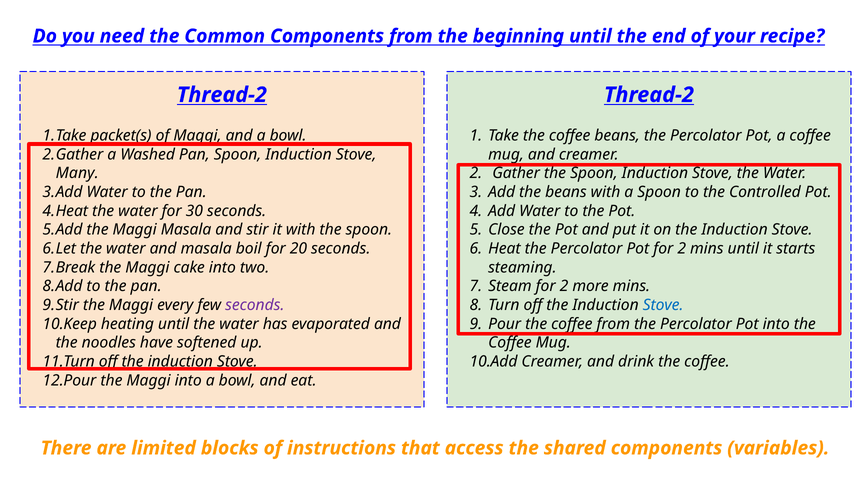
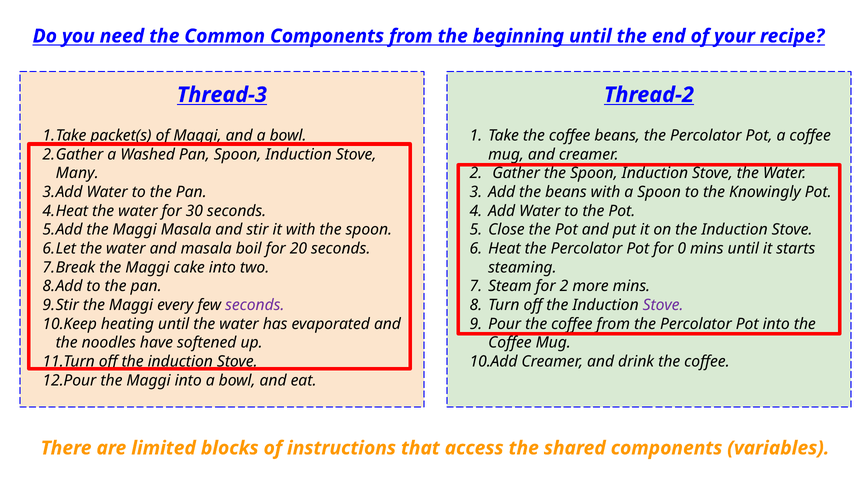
Thread-2 at (222, 95): Thread-2 -> Thread-3
Controlled: Controlled -> Knowingly
Pot for 2: 2 -> 0
Stove at (663, 305) colour: blue -> purple
